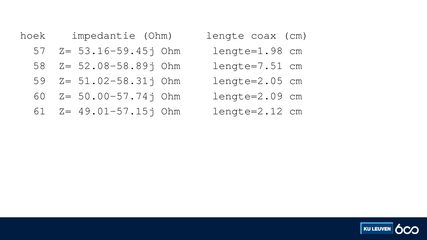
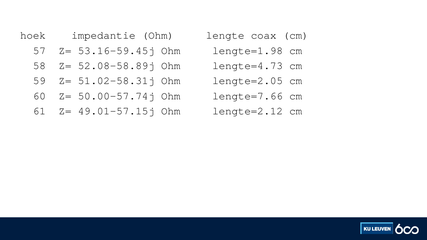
lengte=7.51: lengte=7.51 -> lengte=4.73
lengte=2.09: lengte=2.09 -> lengte=7.66
